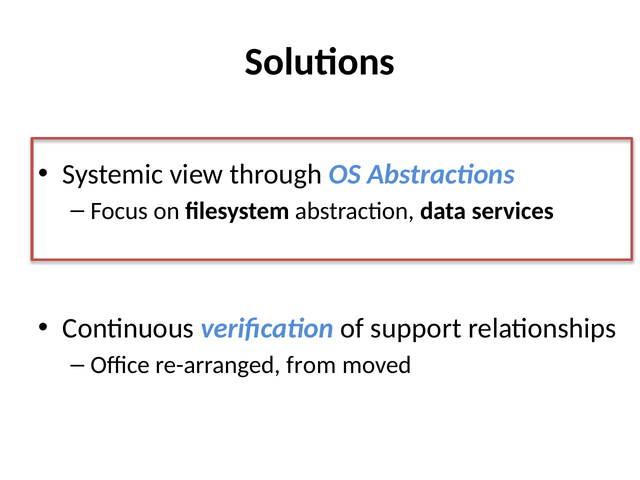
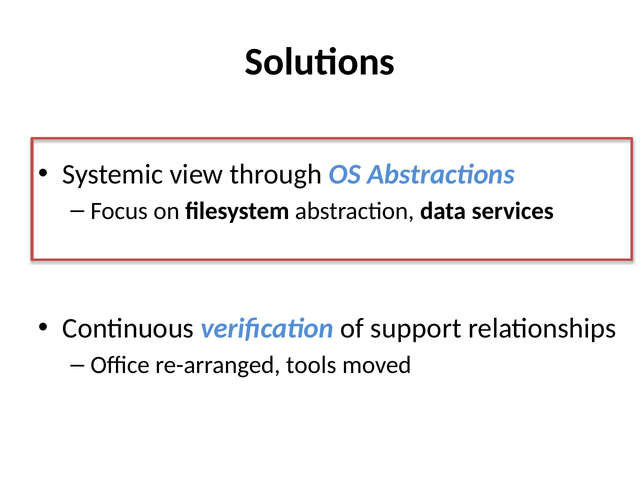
from: from -> tools
